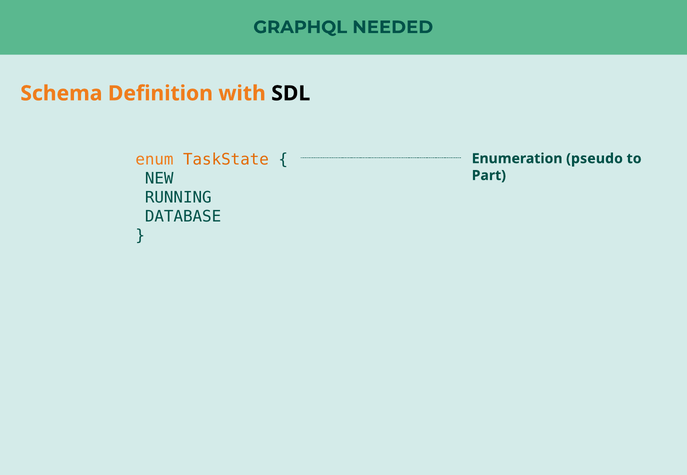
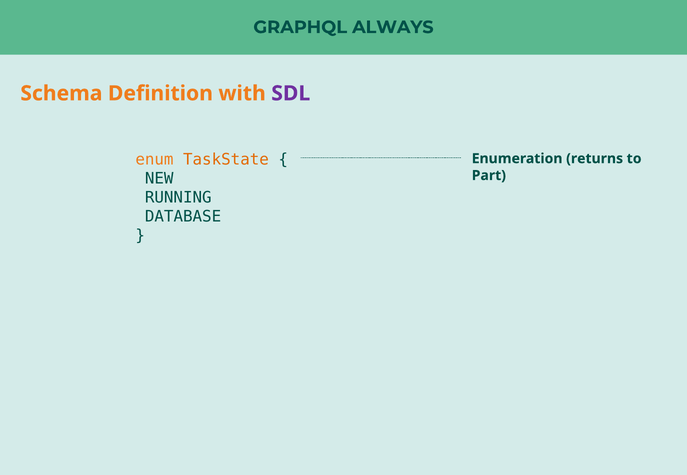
NEEDED: NEEDED -> ALWAYS
SDL colour: black -> purple
pseudo: pseudo -> returns
